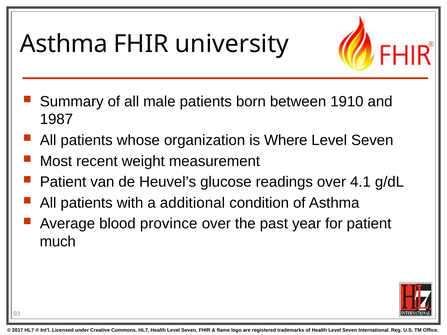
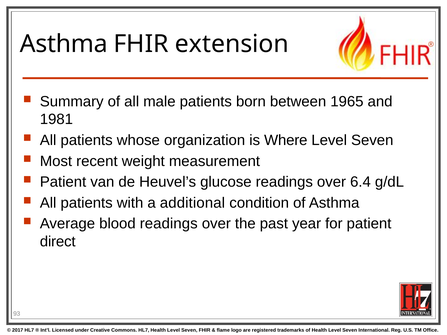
university: university -> extension
1910: 1910 -> 1965
1987: 1987 -> 1981
4.1: 4.1 -> 6.4
blood province: province -> readings
much: much -> direct
